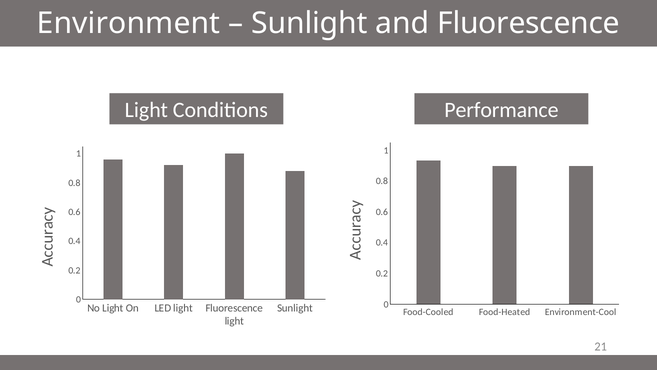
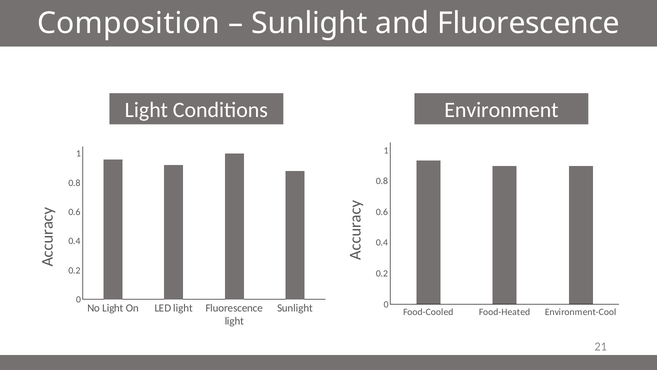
Environment: Environment -> Composition
Performance: Performance -> Environment
